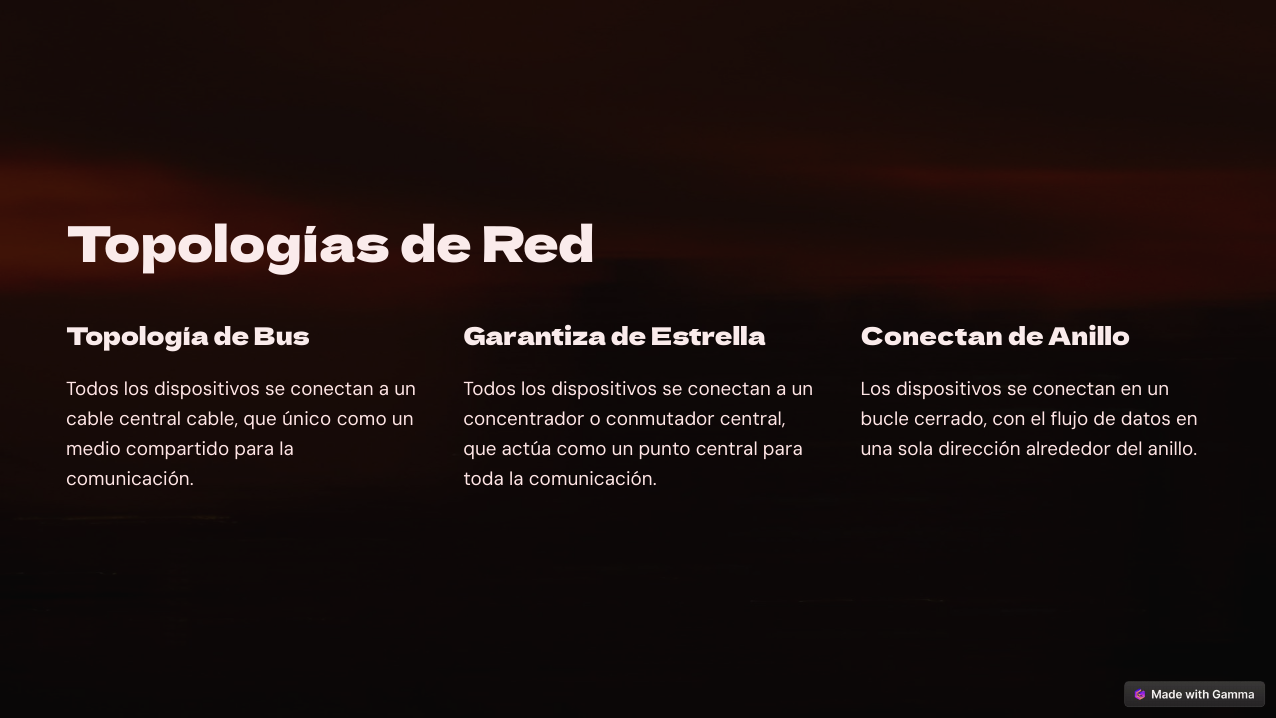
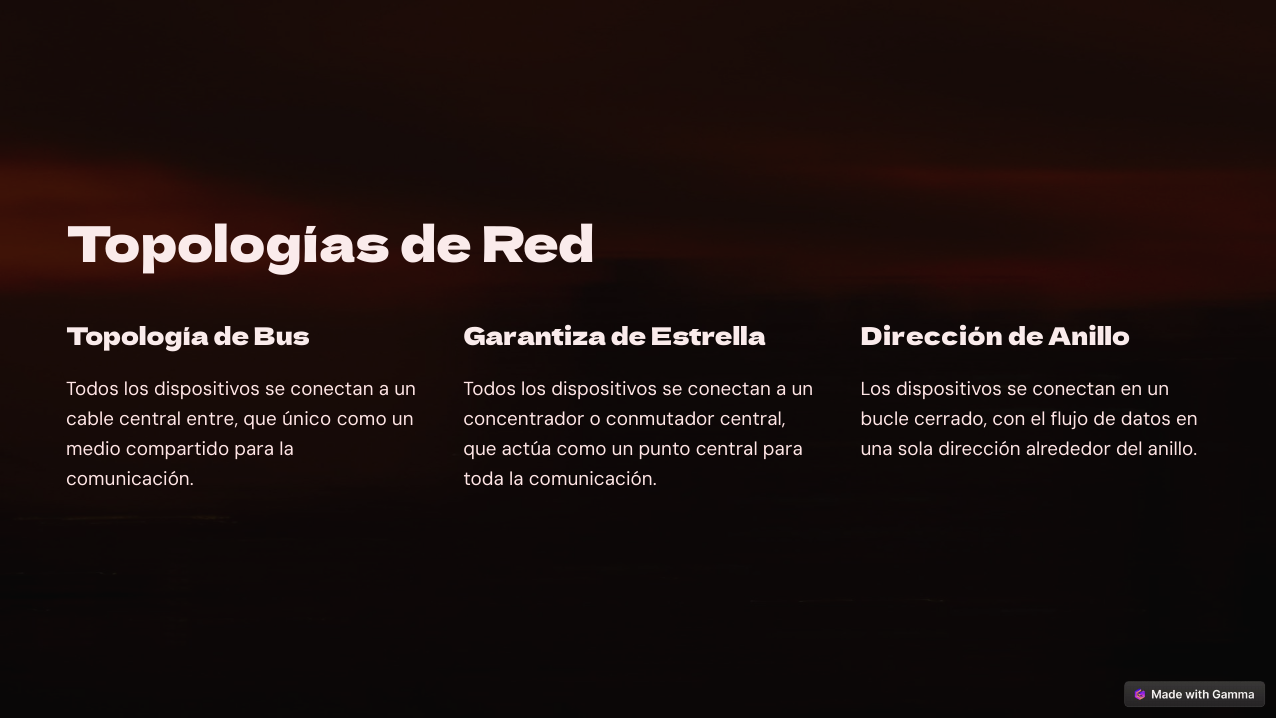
Conectan at (932, 338): Conectan -> Dirección
central cable: cable -> entre
